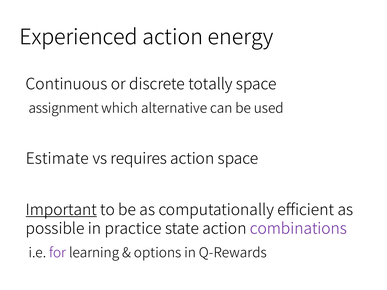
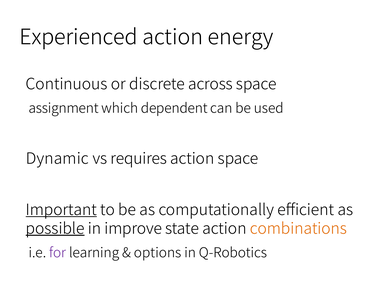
totally: totally -> across
alternative: alternative -> dependent
Estimate: Estimate -> Dynamic
possible underline: none -> present
practice: practice -> improve
combinations colour: purple -> orange
Q-Rewards: Q-Rewards -> Q-Robotics
